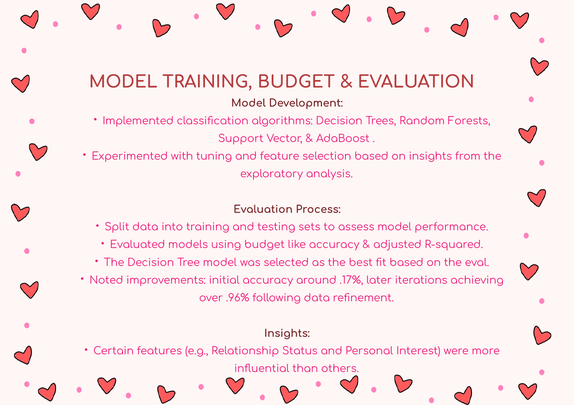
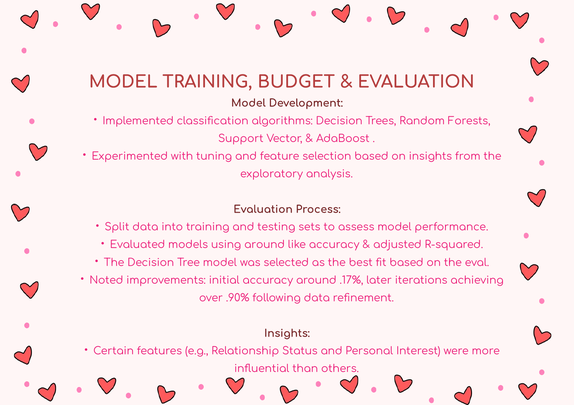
using budget: budget -> around
.96%: .96% -> .90%
